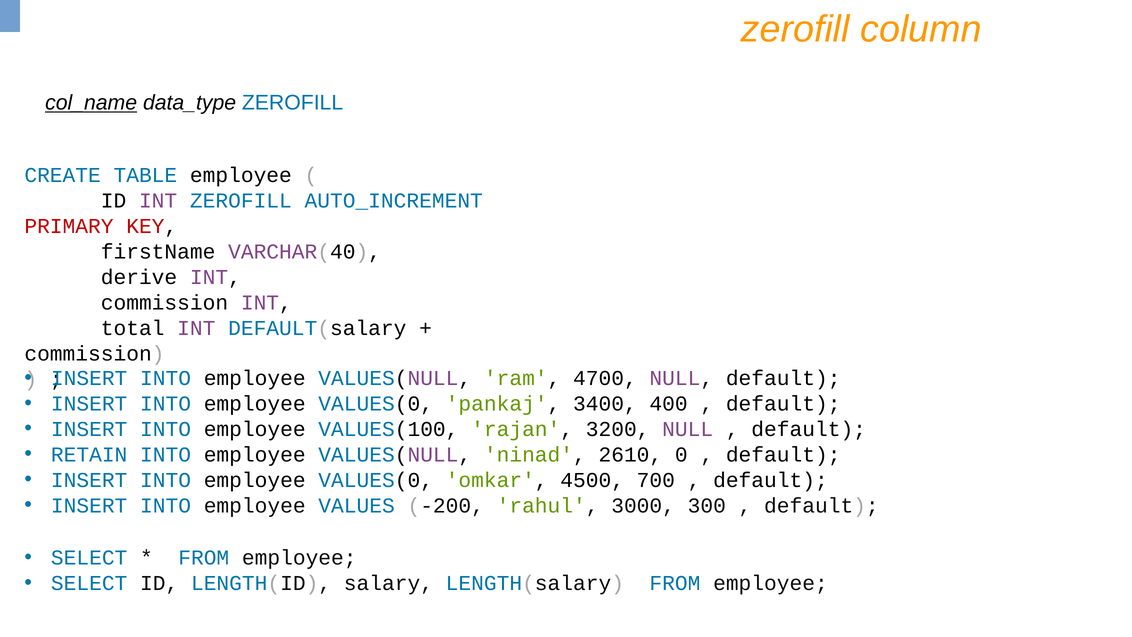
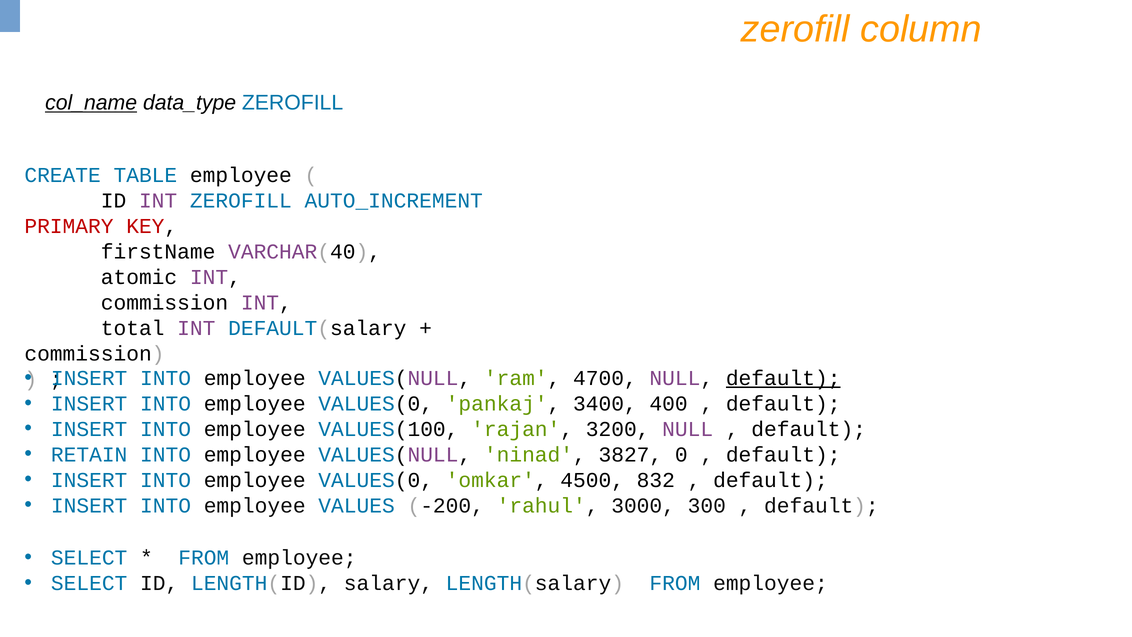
derive: derive -> atomic
default at (783, 378) underline: none -> present
2610: 2610 -> 3827
700: 700 -> 832
